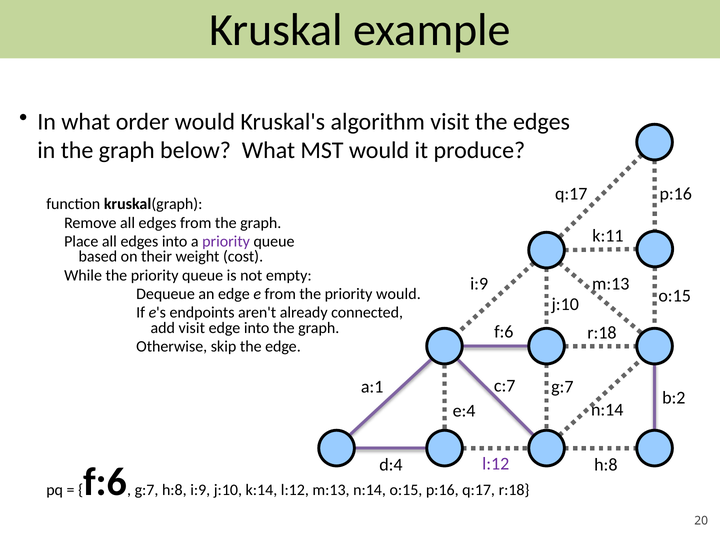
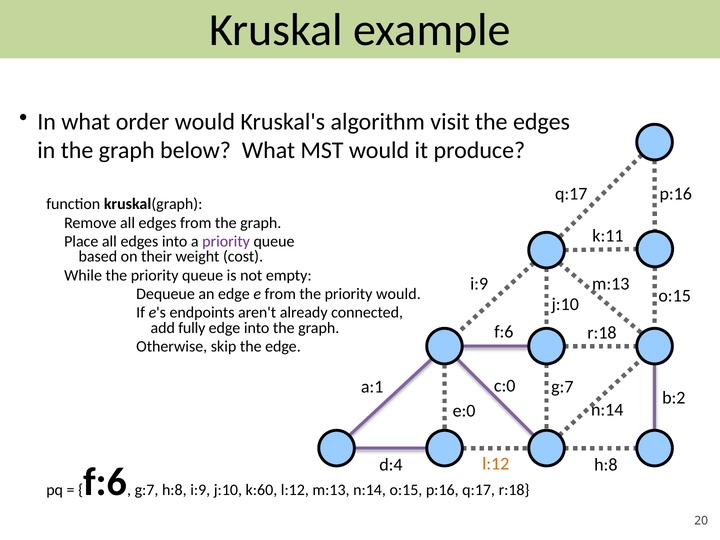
add visit: visit -> fully
c:7: c:7 -> c:0
e:4: e:4 -> e:0
l:12 at (496, 464) colour: purple -> orange
k:14: k:14 -> k:60
